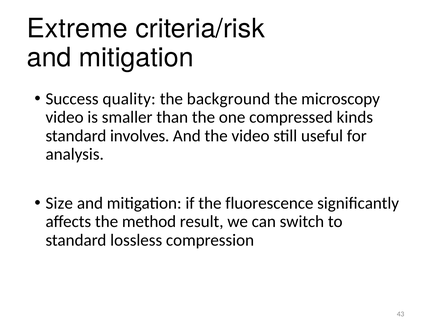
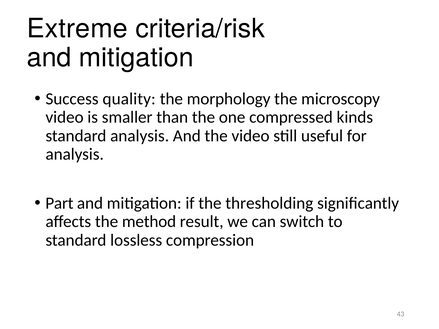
background: background -> morphology
standard involves: involves -> analysis
Size: Size -> Part
fluorescence: fluorescence -> thresholding
